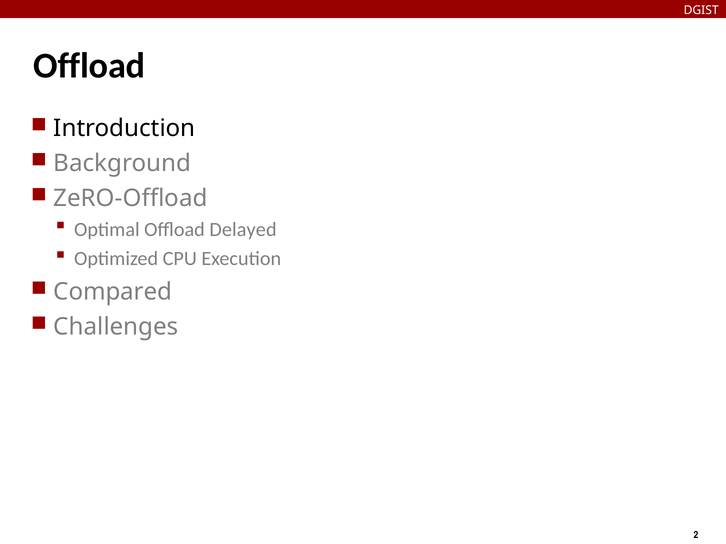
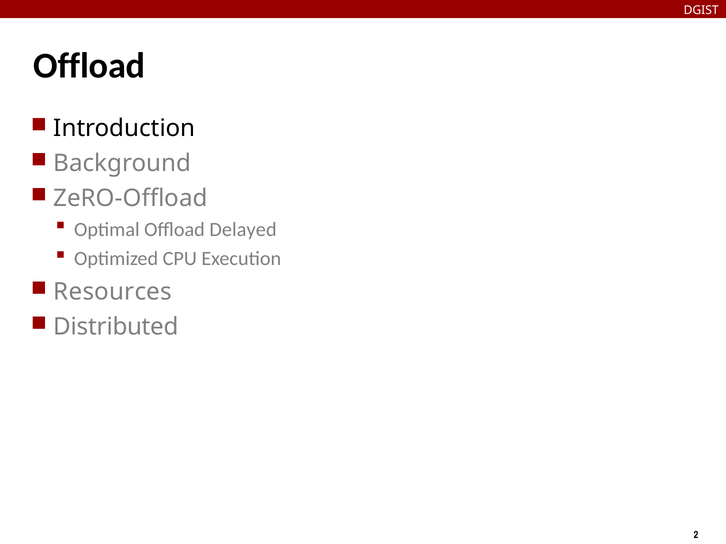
Compared: Compared -> Resources
Challenges: Challenges -> Distributed
